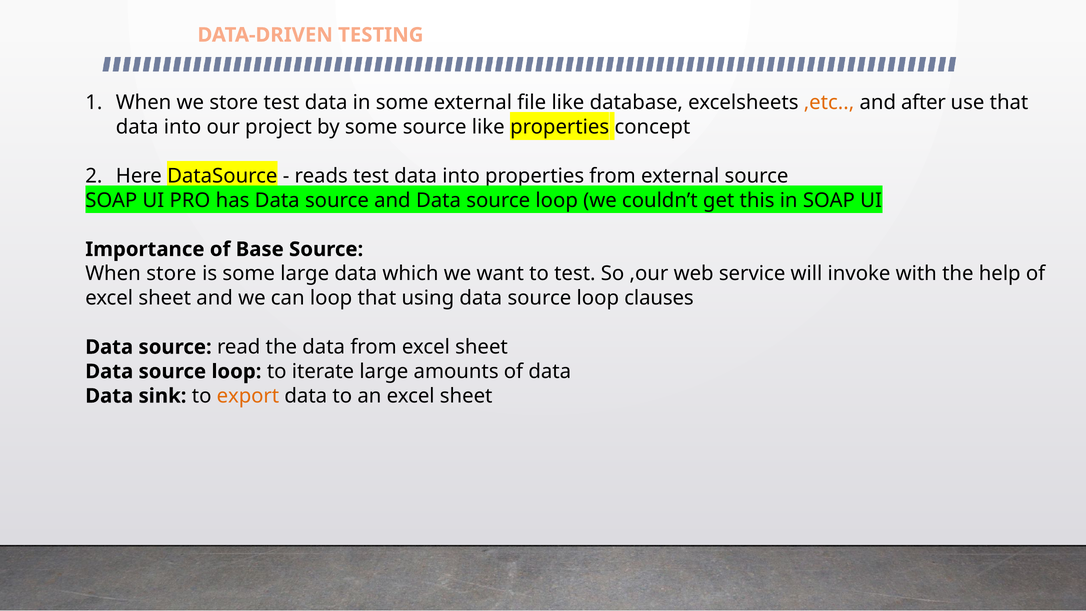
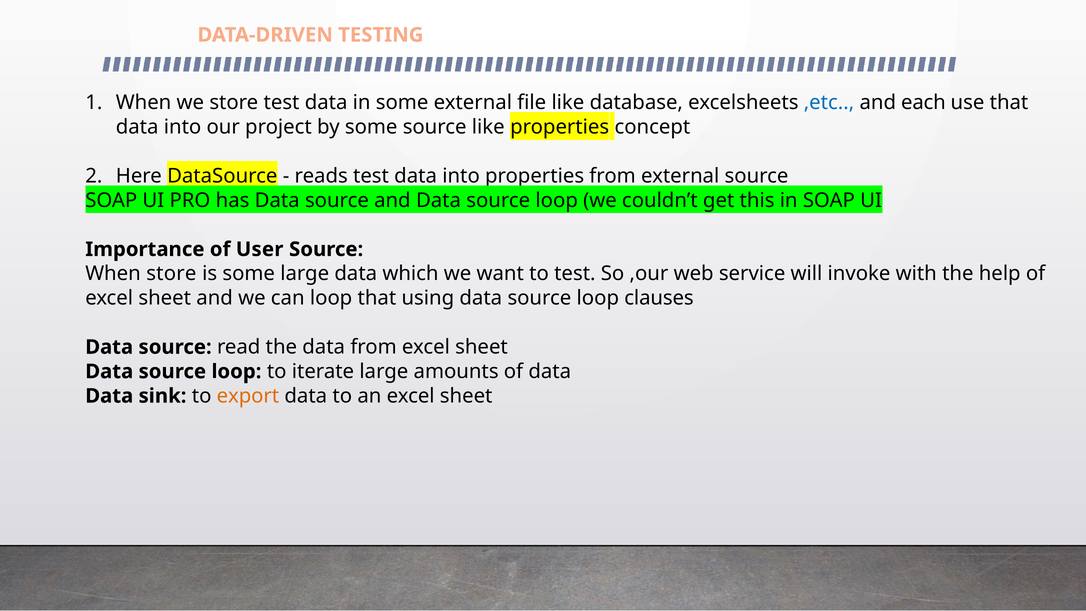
,etc colour: orange -> blue
after: after -> each
Base: Base -> User
